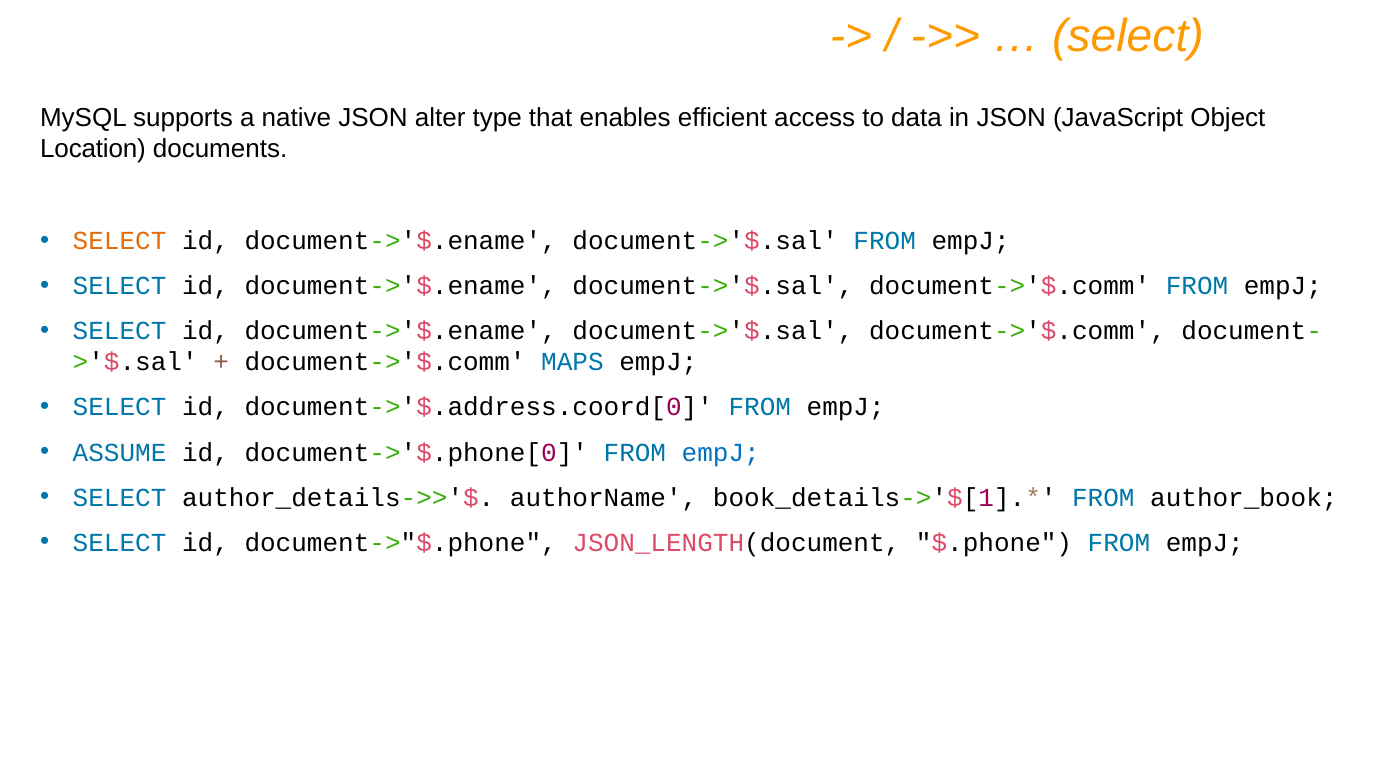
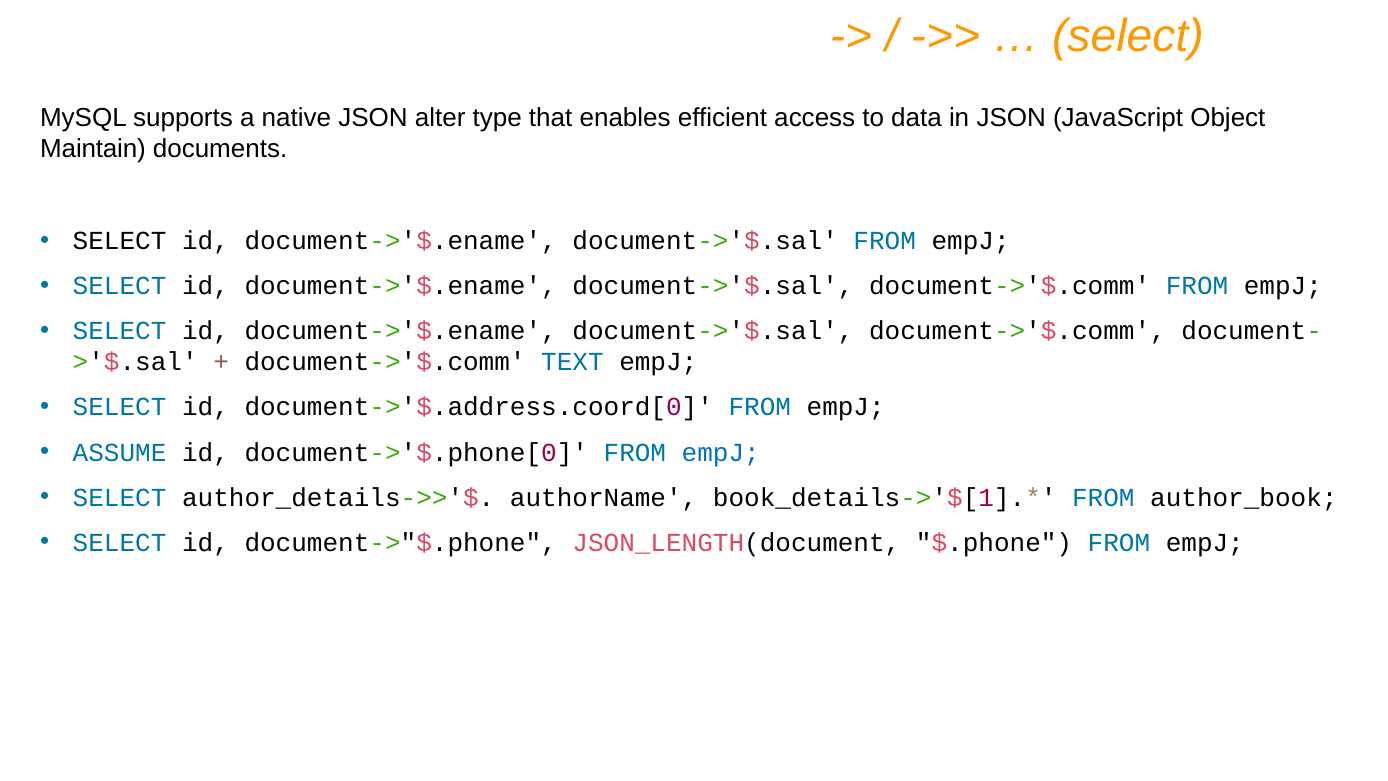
Location: Location -> Maintain
SELECT at (120, 241) colour: orange -> black
MAPS: MAPS -> TEXT
